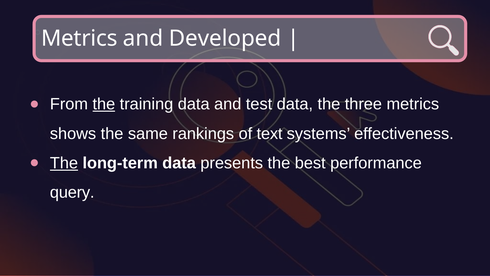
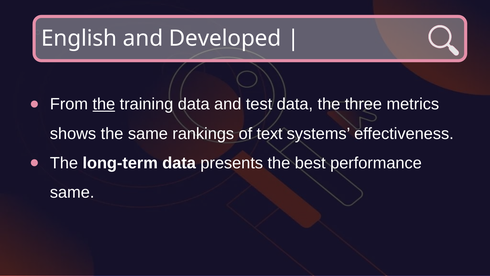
Metrics at (79, 38): Metrics -> English
The at (64, 163) underline: present -> none
query at (72, 192): query -> same
